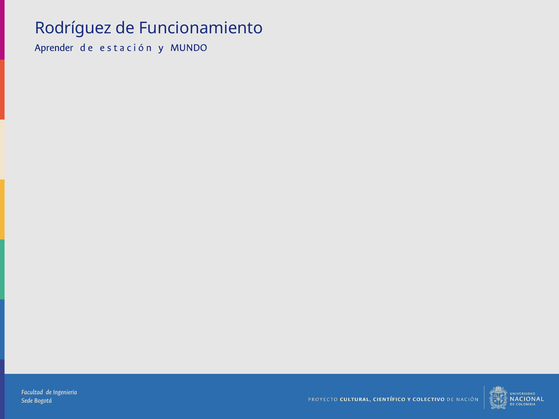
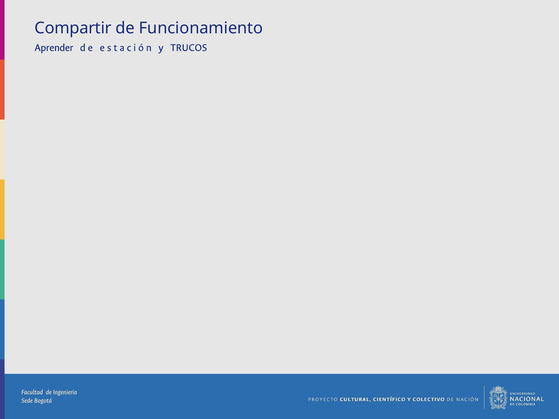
Rodríguez: Rodríguez -> Compartir
MUNDO: MUNDO -> TRUCOS
